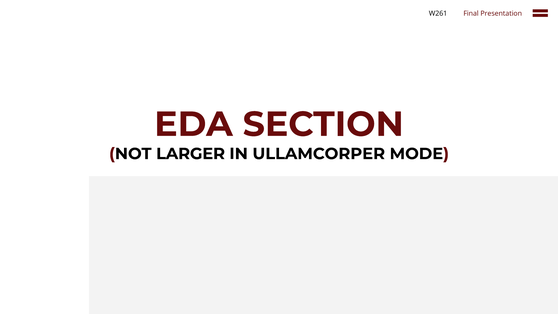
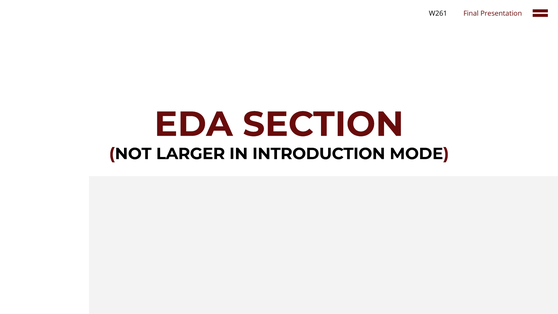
ULLAMCORPER: ULLAMCORPER -> INTRODUCTION
